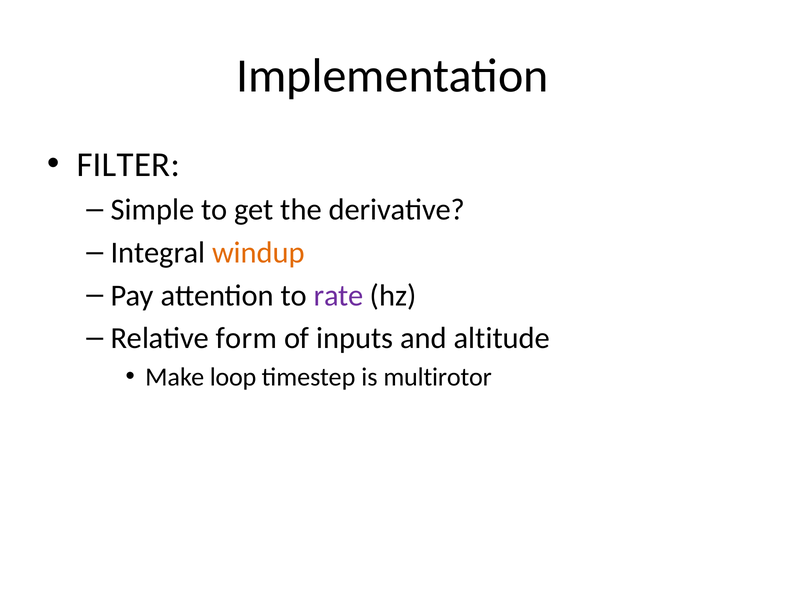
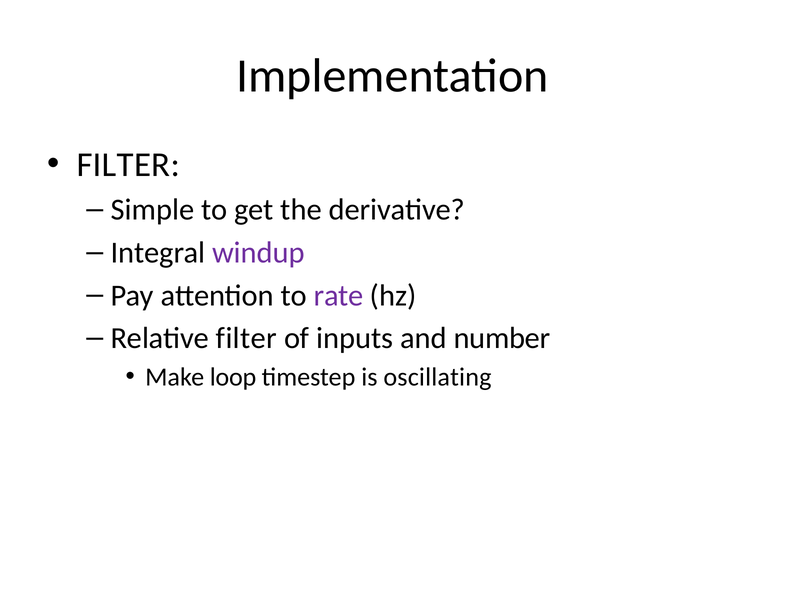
windup colour: orange -> purple
Relative form: form -> filter
altitude: altitude -> number
multirotor: multirotor -> oscillating
